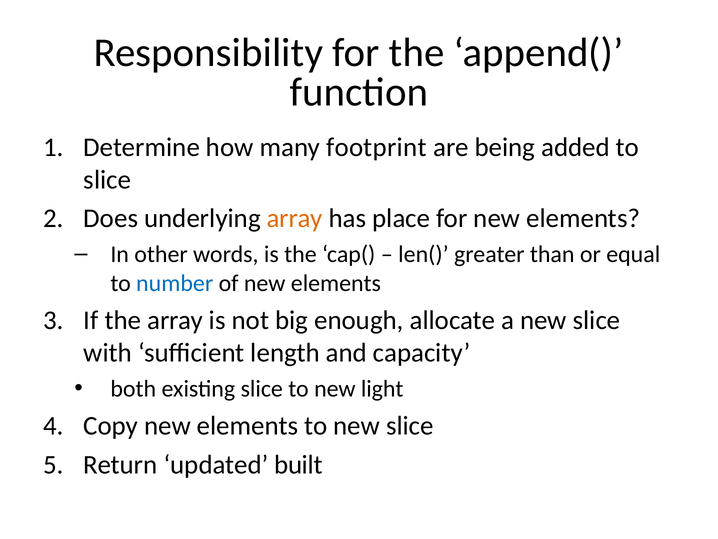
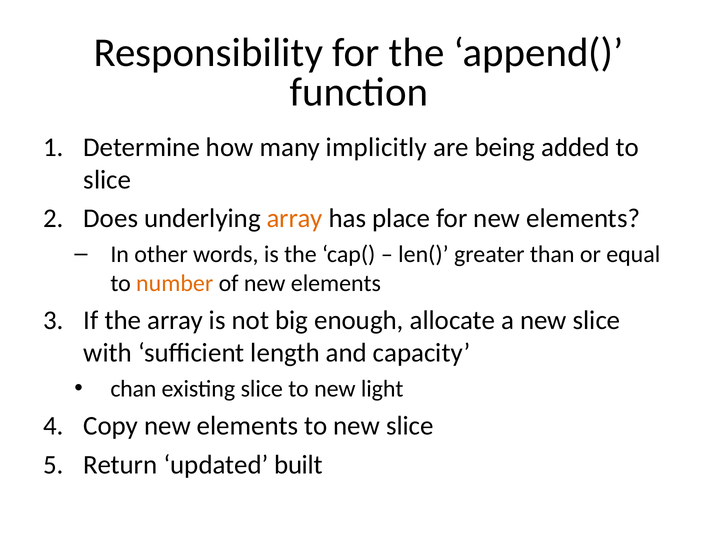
footprint: footprint -> implicitly
number colour: blue -> orange
both: both -> chan
